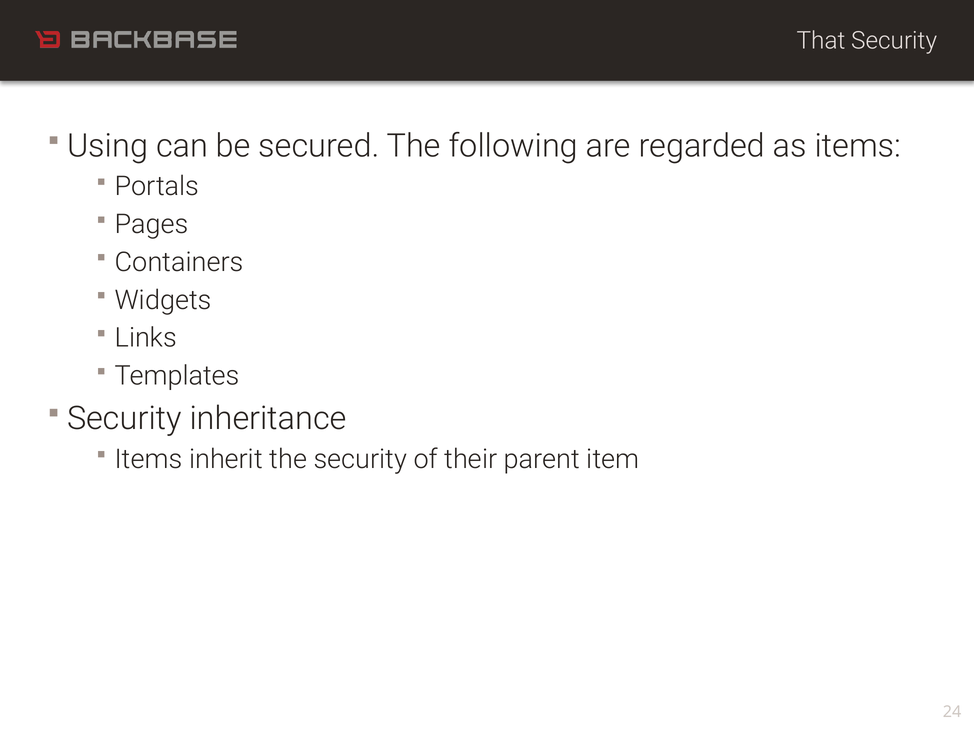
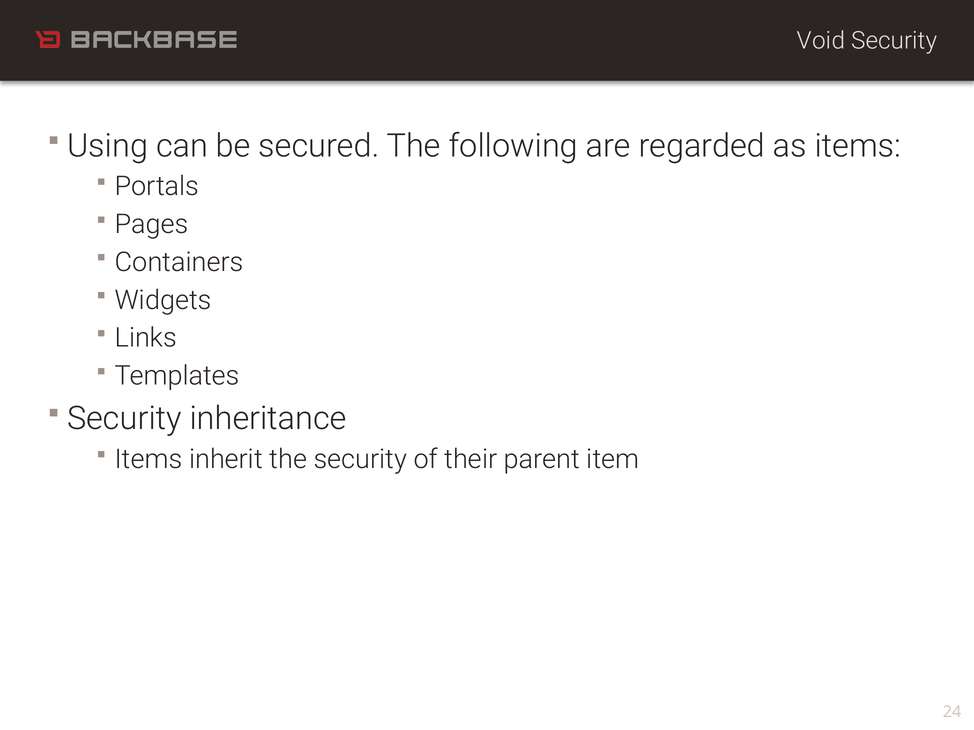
That: That -> Void
